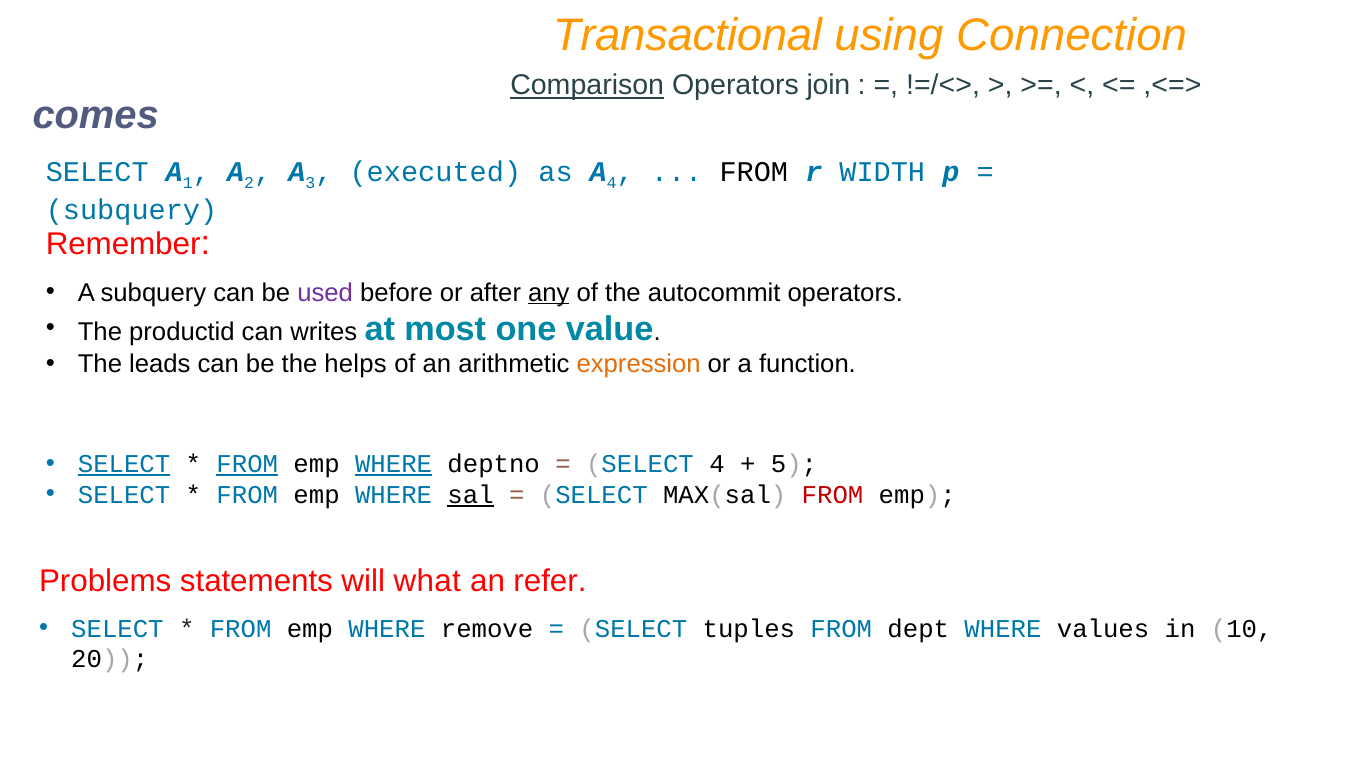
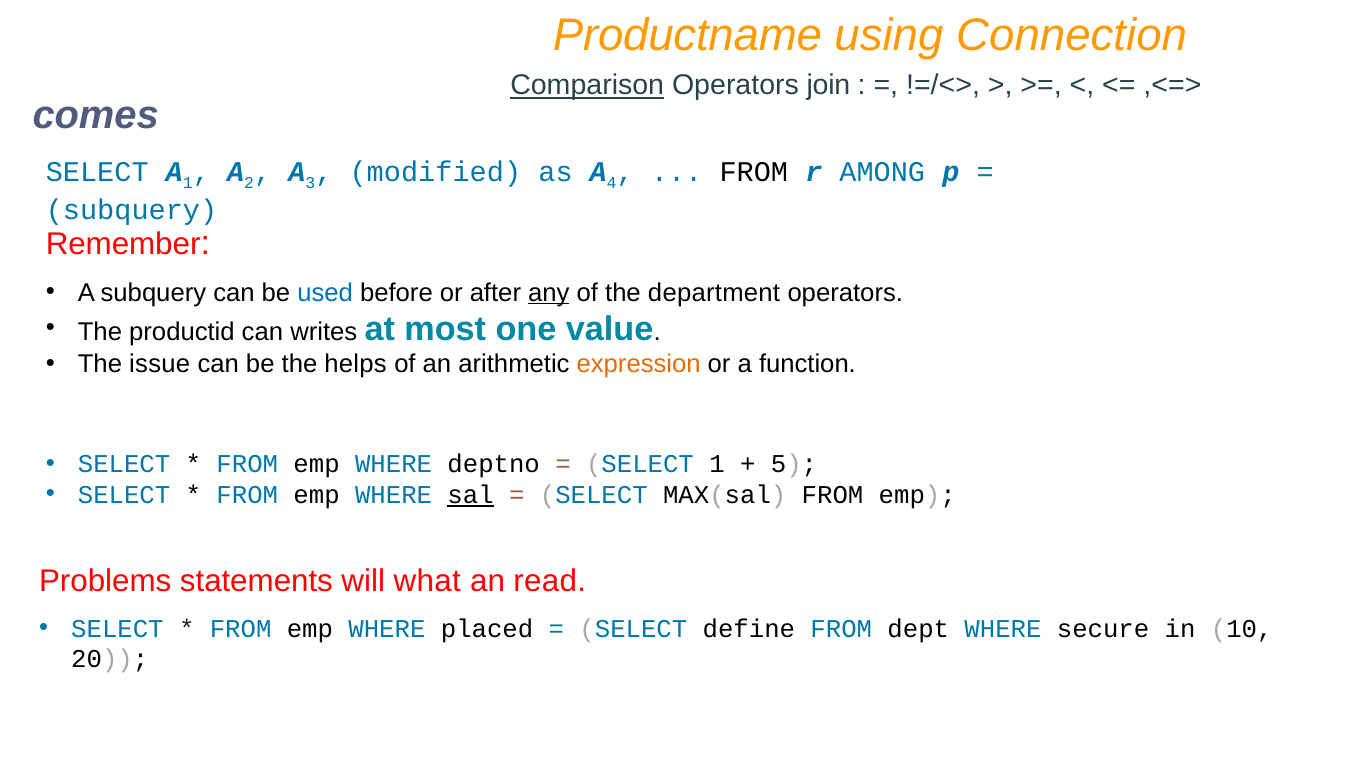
Transactional: Transactional -> Productname
executed: executed -> modified
WIDTH: WIDTH -> AMONG
used colour: purple -> blue
autocommit: autocommit -> department
leads: leads -> issue
SELECT at (124, 464) underline: present -> none
FROM at (247, 464) underline: present -> none
WHERE at (394, 464) underline: present -> none
SELECT 4: 4 -> 1
FROM at (833, 495) colour: red -> black
refer: refer -> read
remove: remove -> placed
tuples: tuples -> define
values: values -> secure
